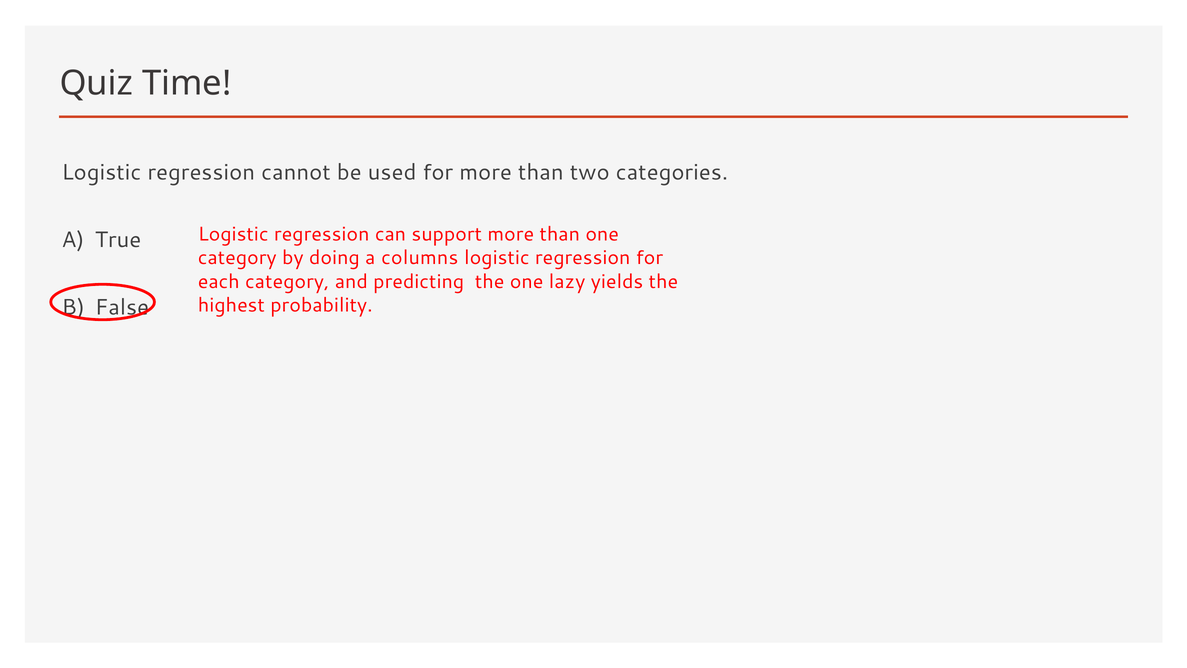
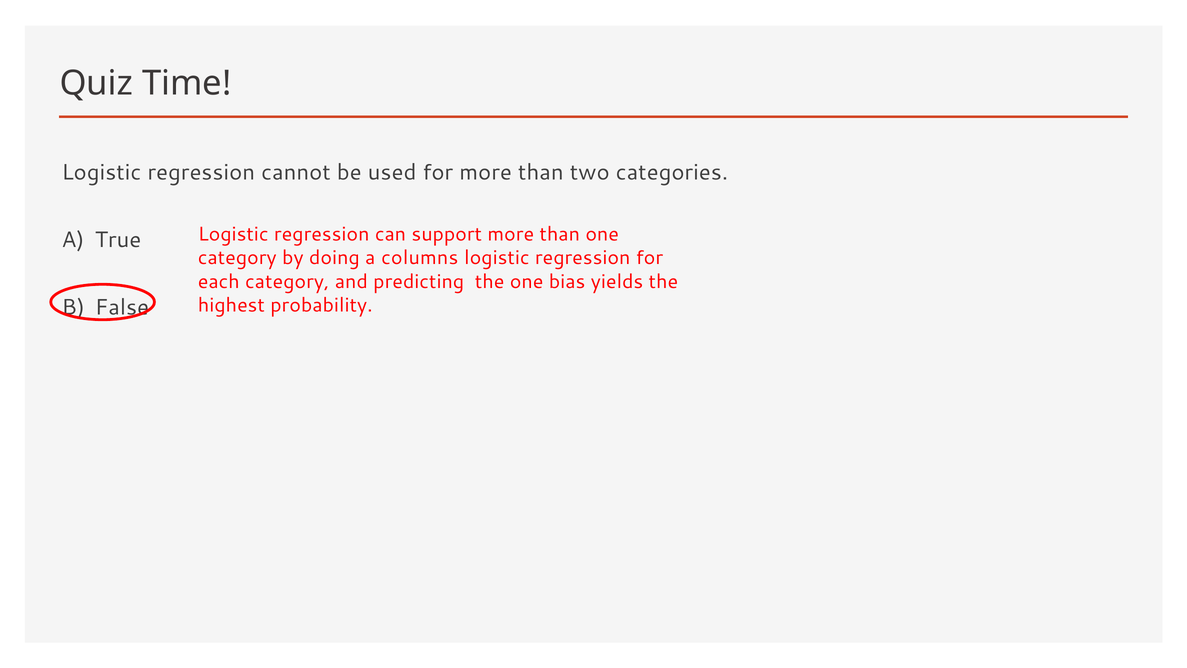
lazy: lazy -> bias
